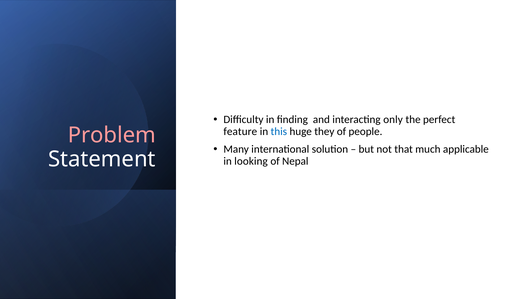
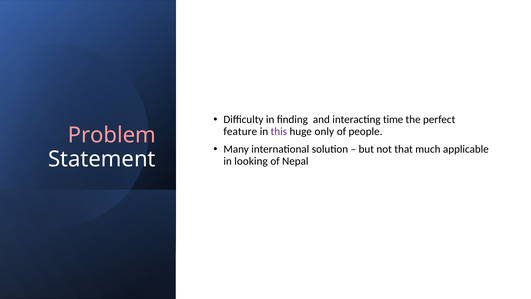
only: only -> time
this colour: blue -> purple
they: they -> only
